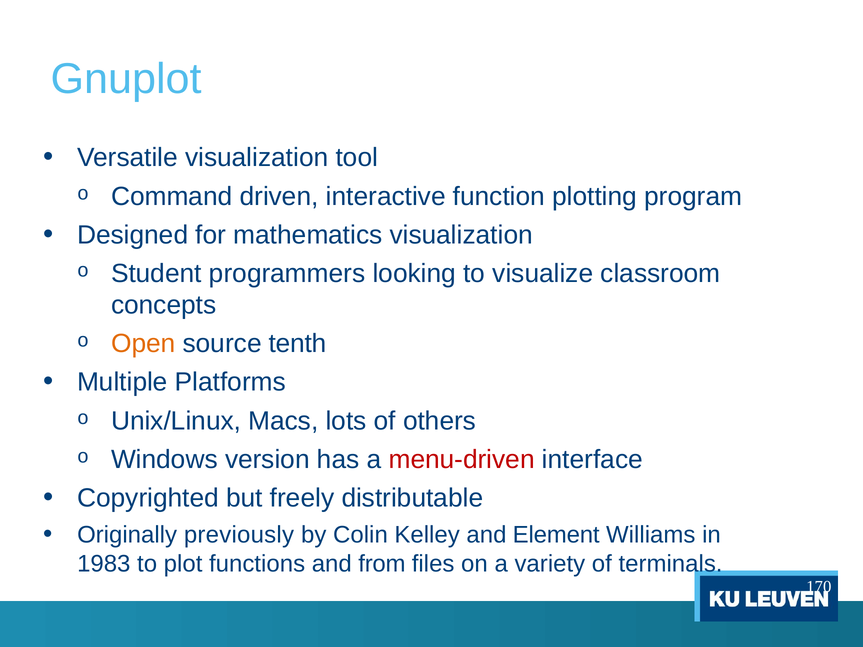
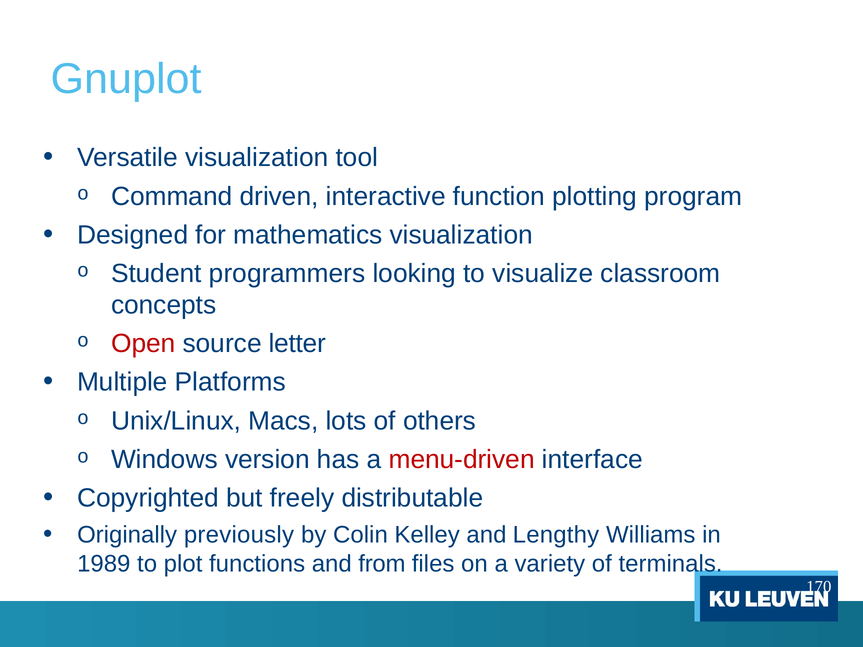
Open colour: orange -> red
tenth: tenth -> letter
Element: Element -> Lengthy
1983: 1983 -> 1989
